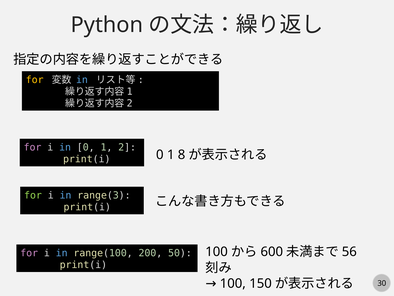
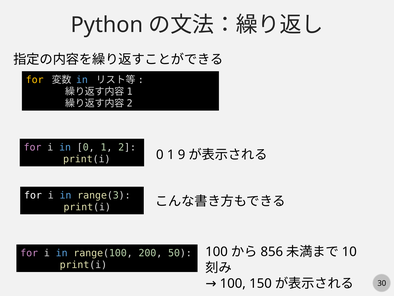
8: 8 -> 9
for at (33, 195) colour: light green -> white
600: 600 -> 856
56: 56 -> 10
